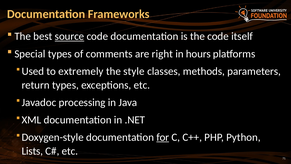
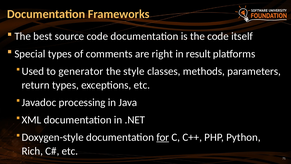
source underline: present -> none
hours: hours -> result
extremely: extremely -> generator
Lists: Lists -> Rich
